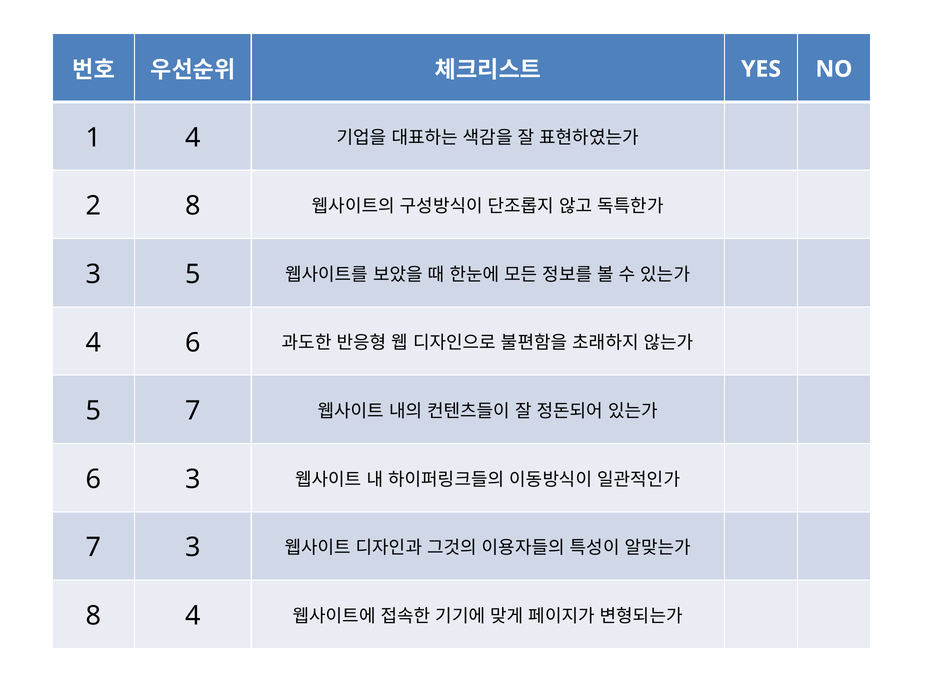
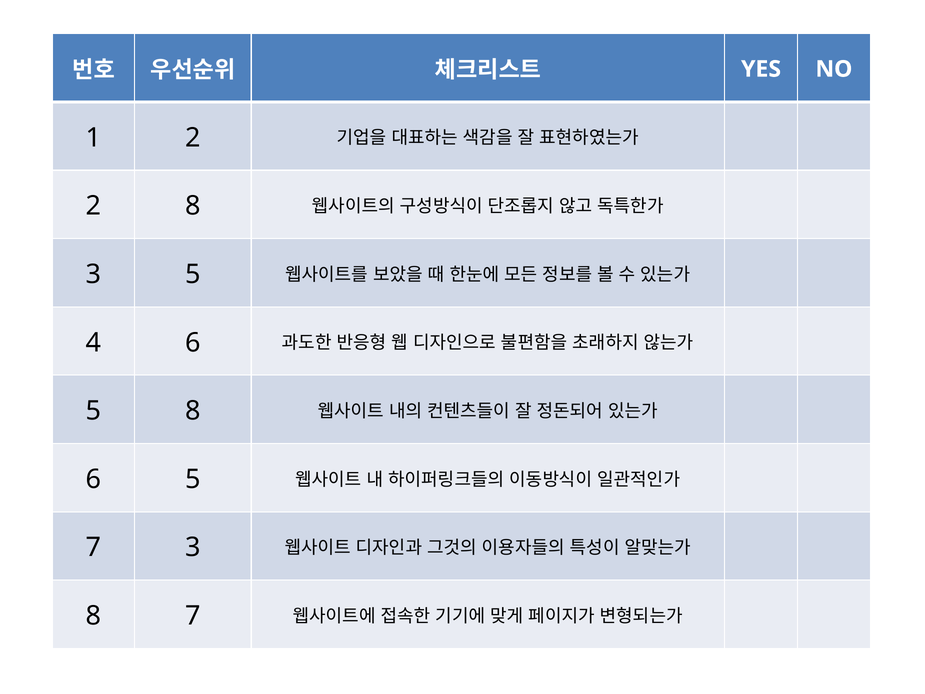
1 4: 4 -> 2
5 7: 7 -> 8
6 3: 3 -> 5
8 4: 4 -> 7
